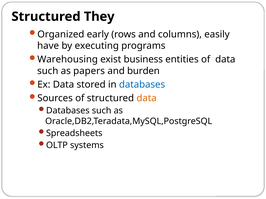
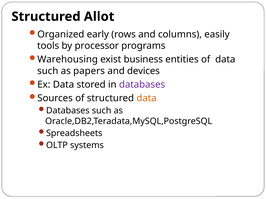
They: They -> Allot
have: have -> tools
executing: executing -> processor
burden: burden -> devices
databases at (142, 85) colour: blue -> purple
